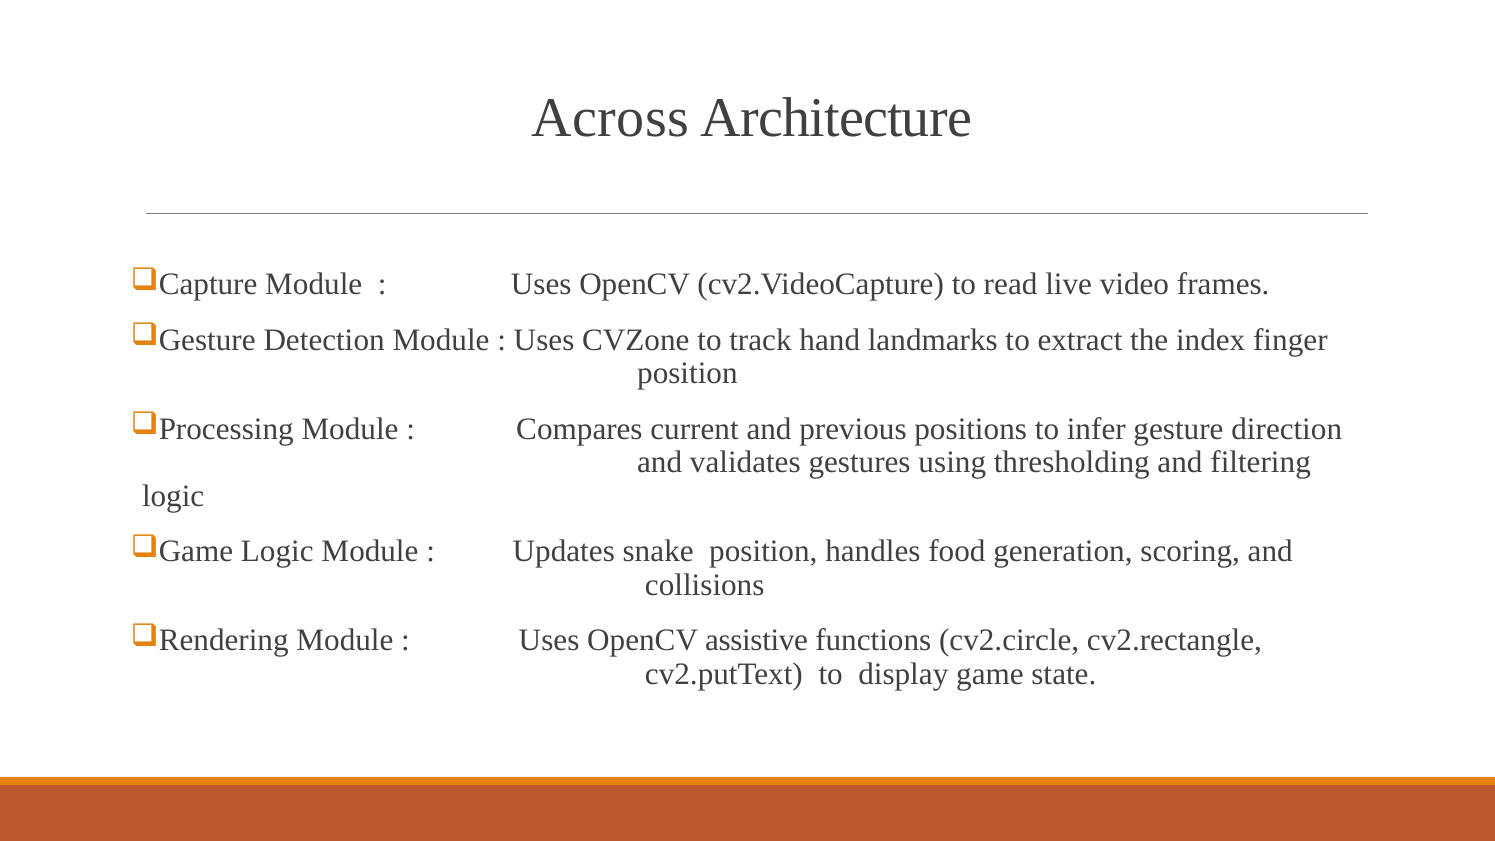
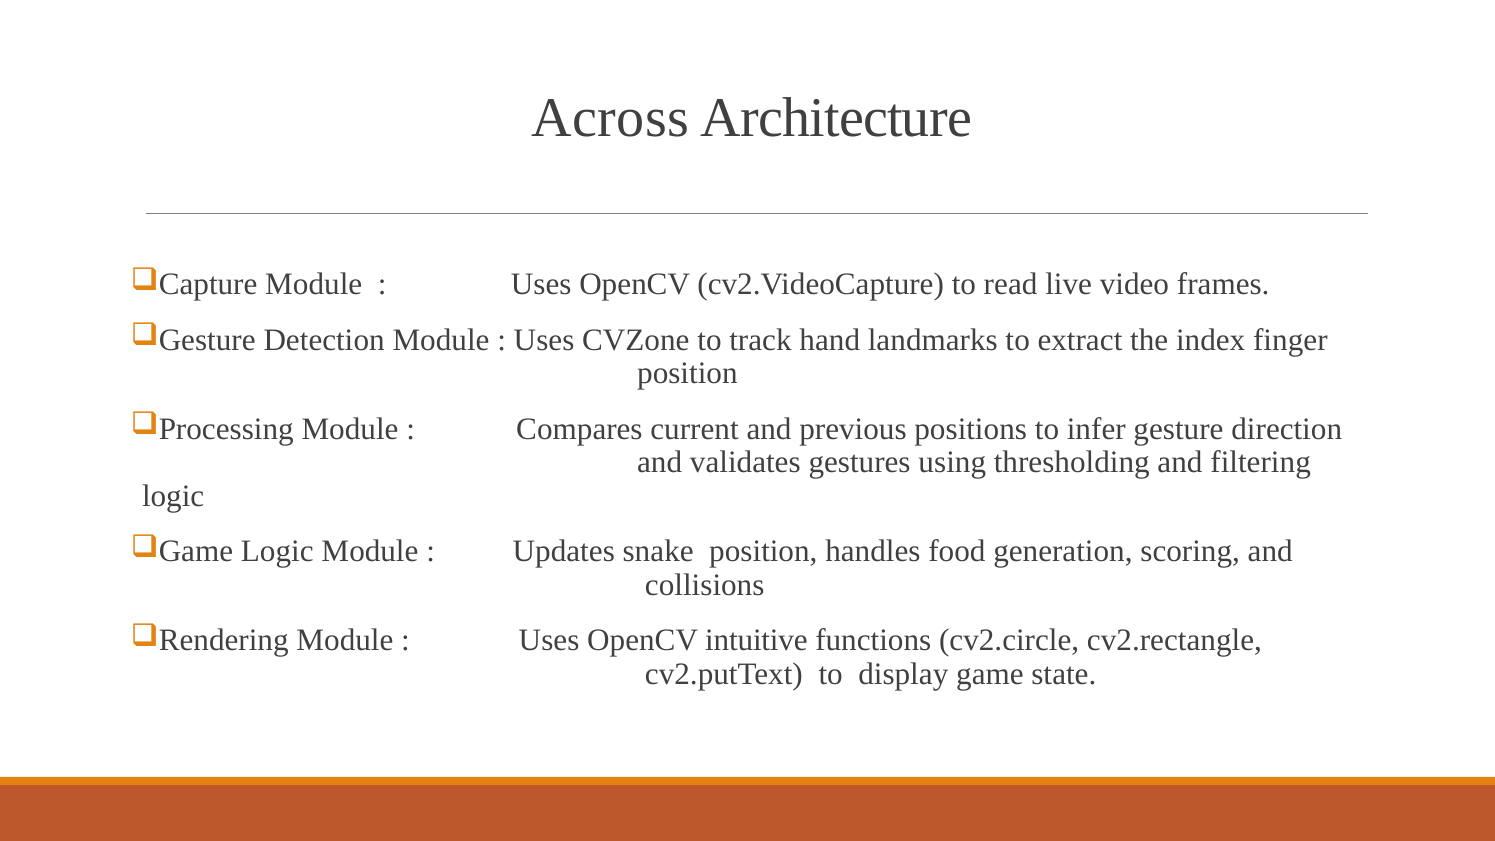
assistive: assistive -> intuitive
